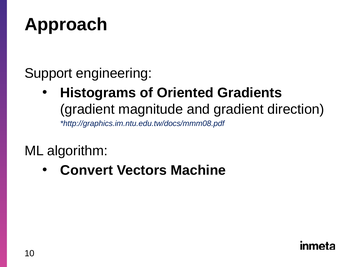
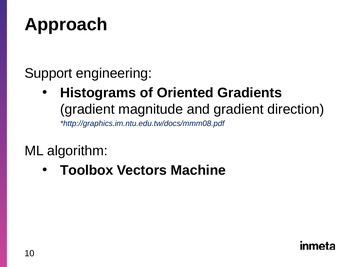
Convert: Convert -> Toolbox
